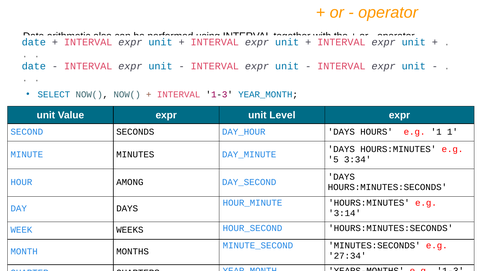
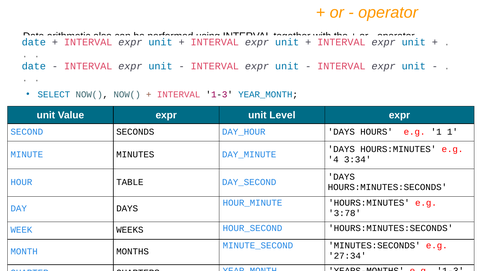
5: 5 -> 4
AMONG: AMONG -> TABLE
3:14: 3:14 -> 3:78
